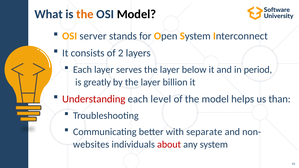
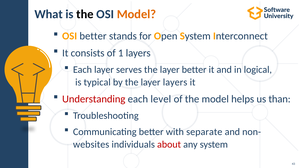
the at (85, 14) colour: orange -> black
Model at (136, 14) colour: black -> orange
OSI server: server -> better
2: 2 -> 1
layer below: below -> better
period: period -> logical
greatly: greatly -> typical
layer billion: billion -> layers
